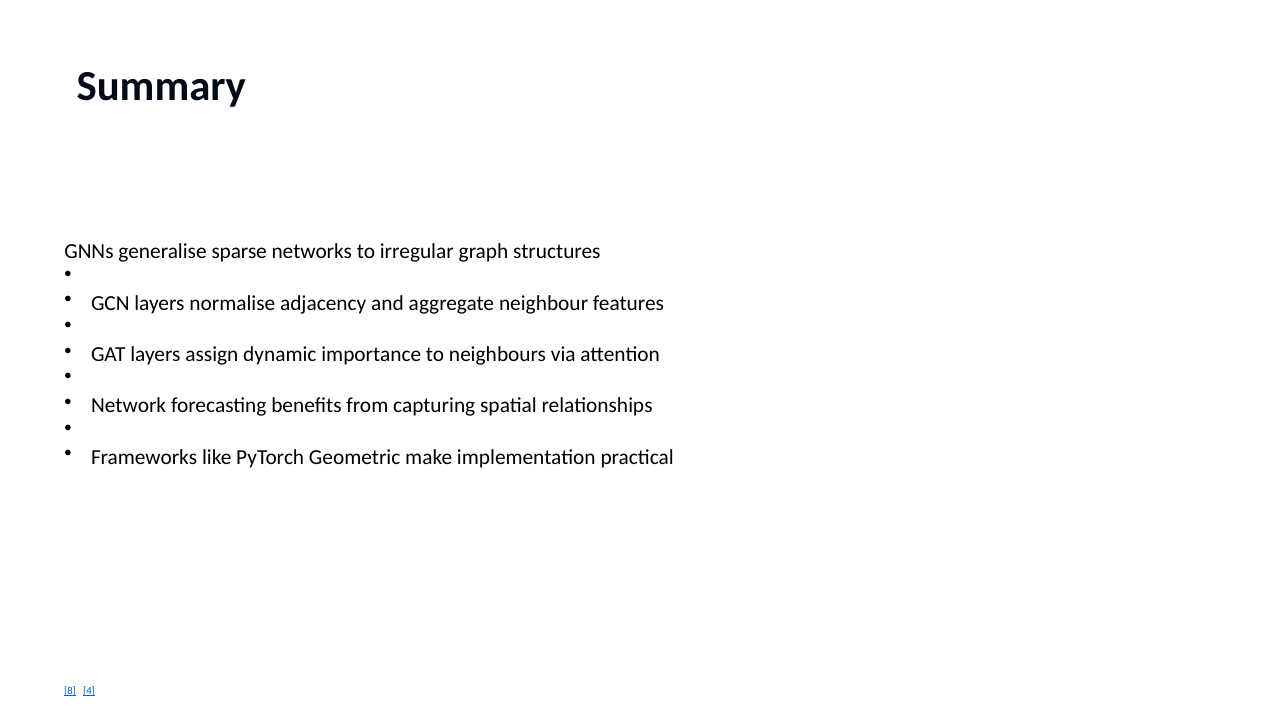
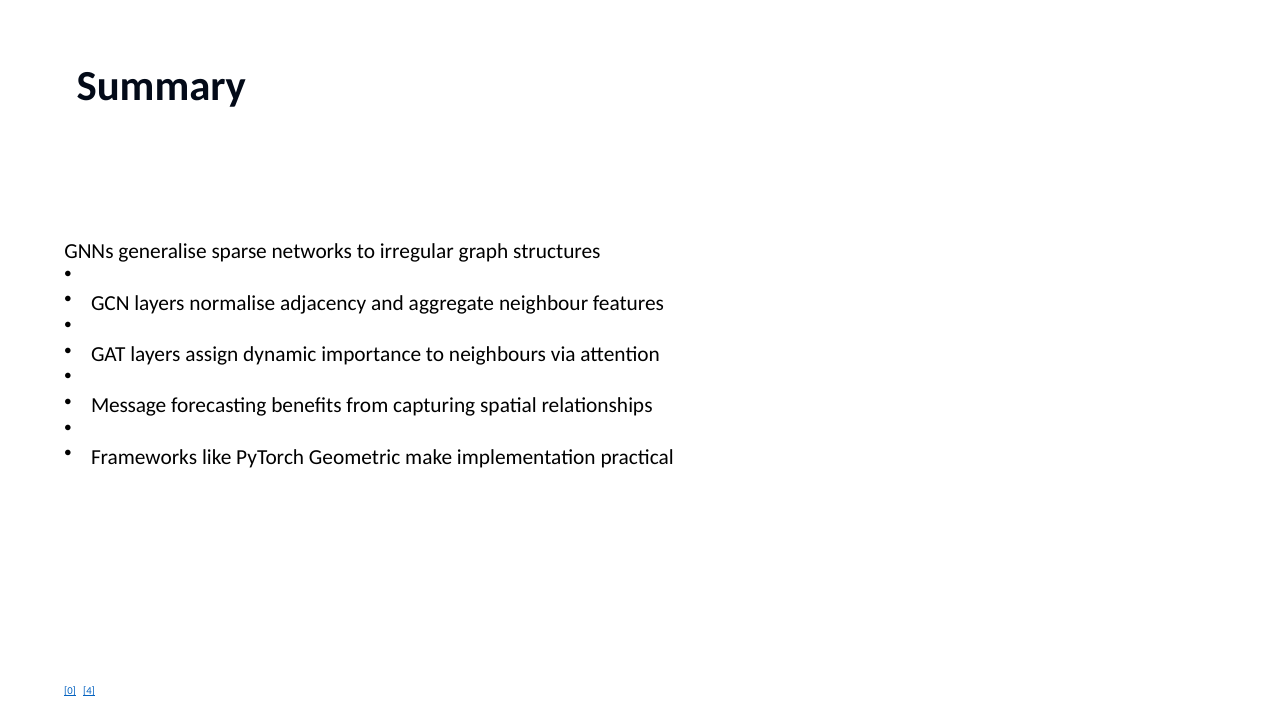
Network: Network -> Message
8: 8 -> 0
